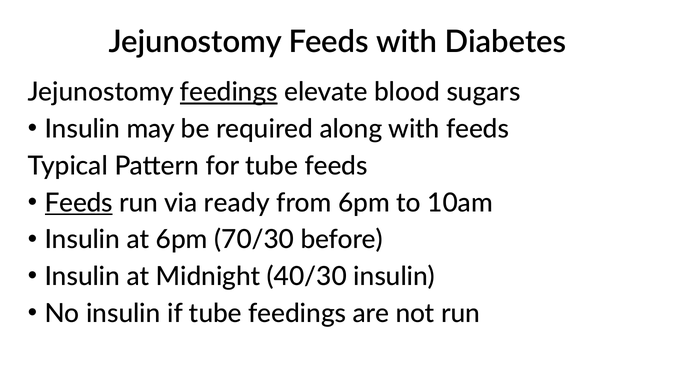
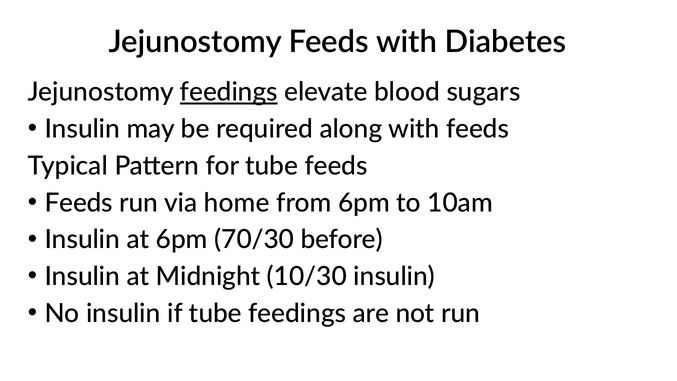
Feeds at (79, 203) underline: present -> none
ready: ready -> home
40/30: 40/30 -> 10/30
